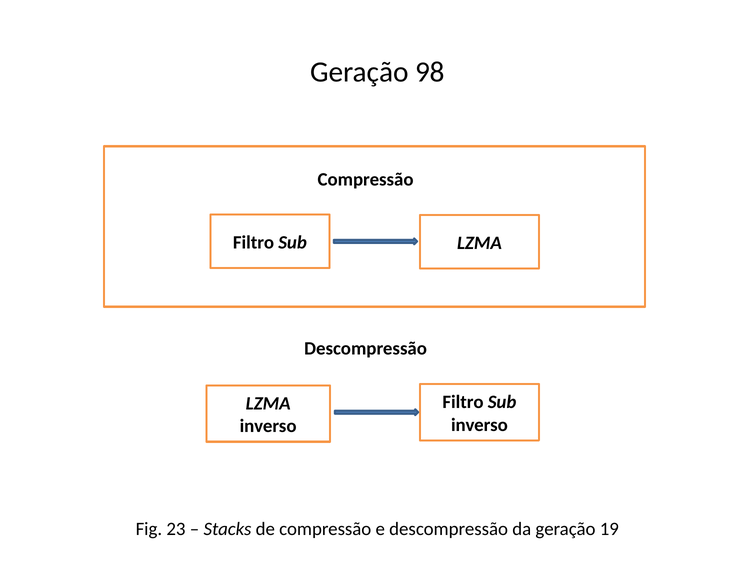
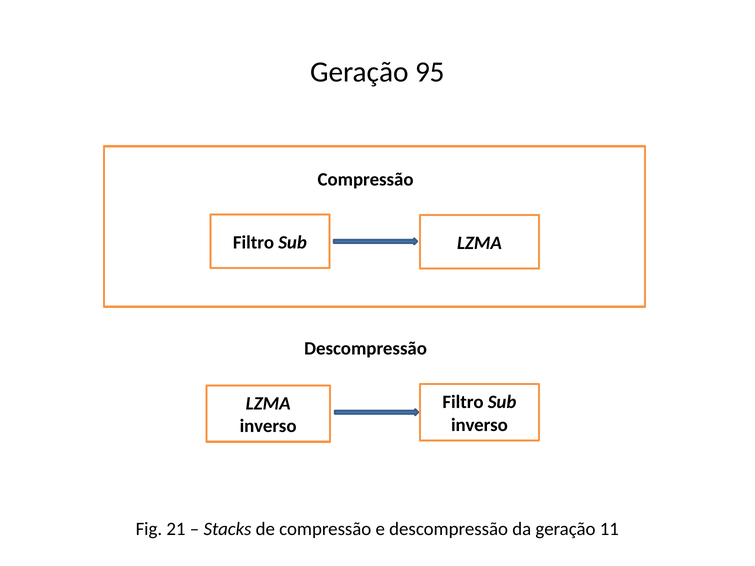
98: 98 -> 95
23: 23 -> 21
19: 19 -> 11
